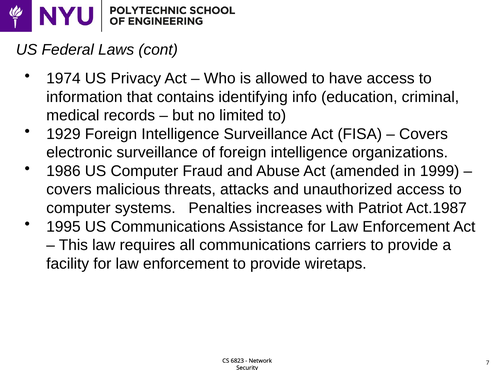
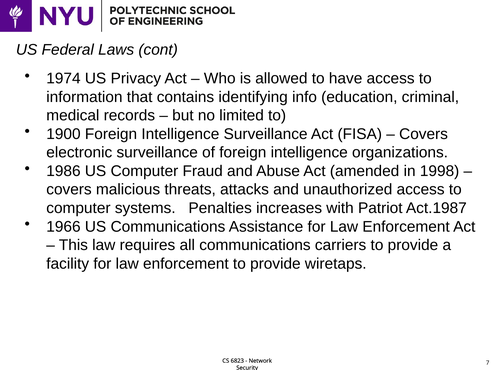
1929: 1929 -> 1900
1999: 1999 -> 1998
1995: 1995 -> 1966
